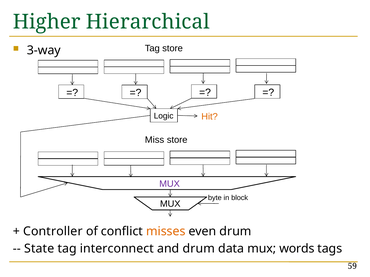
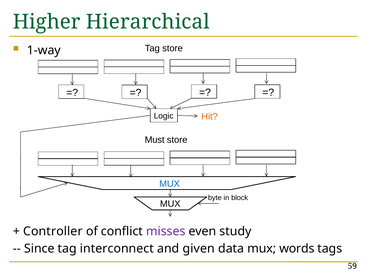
3-way: 3-way -> 1-way
Miss: Miss -> Must
MUX at (170, 184) colour: purple -> blue
misses colour: orange -> purple
even drum: drum -> study
State: State -> Since
and drum: drum -> given
